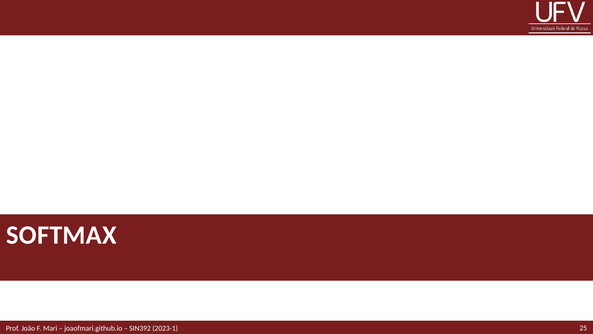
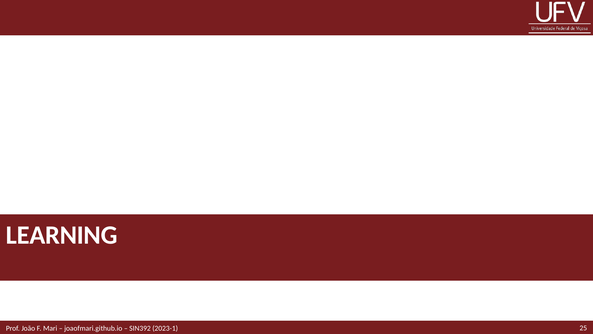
SOFTMAX: SOFTMAX -> LEARNING
